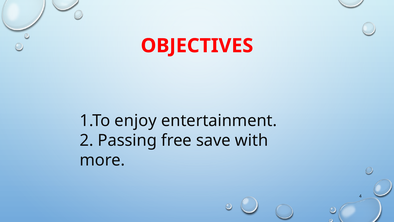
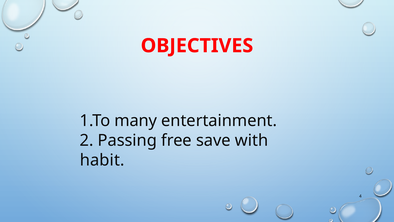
enjoy: enjoy -> many
more: more -> habit
